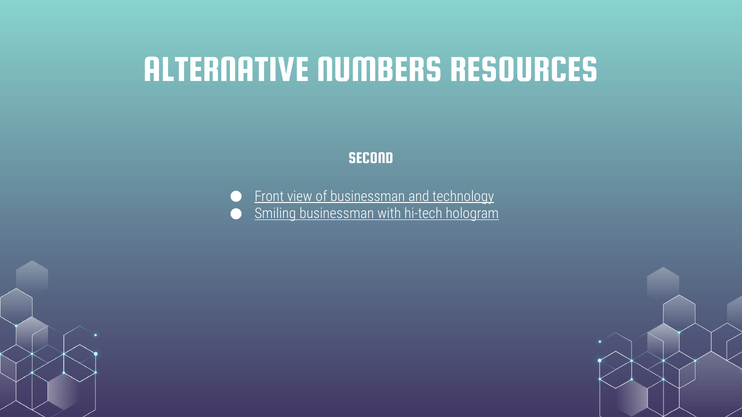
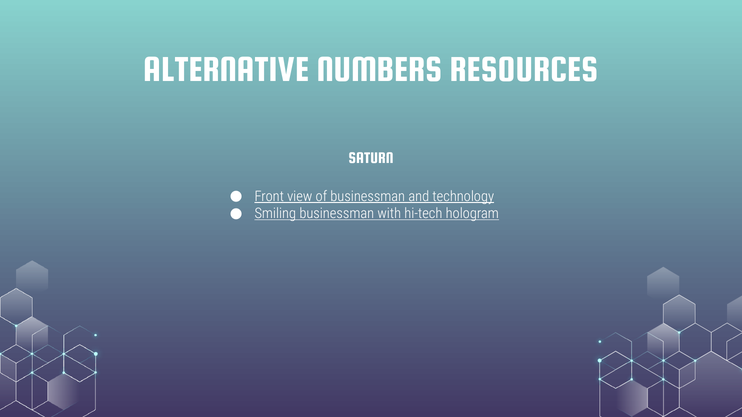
SECOND: SECOND -> SATURN
